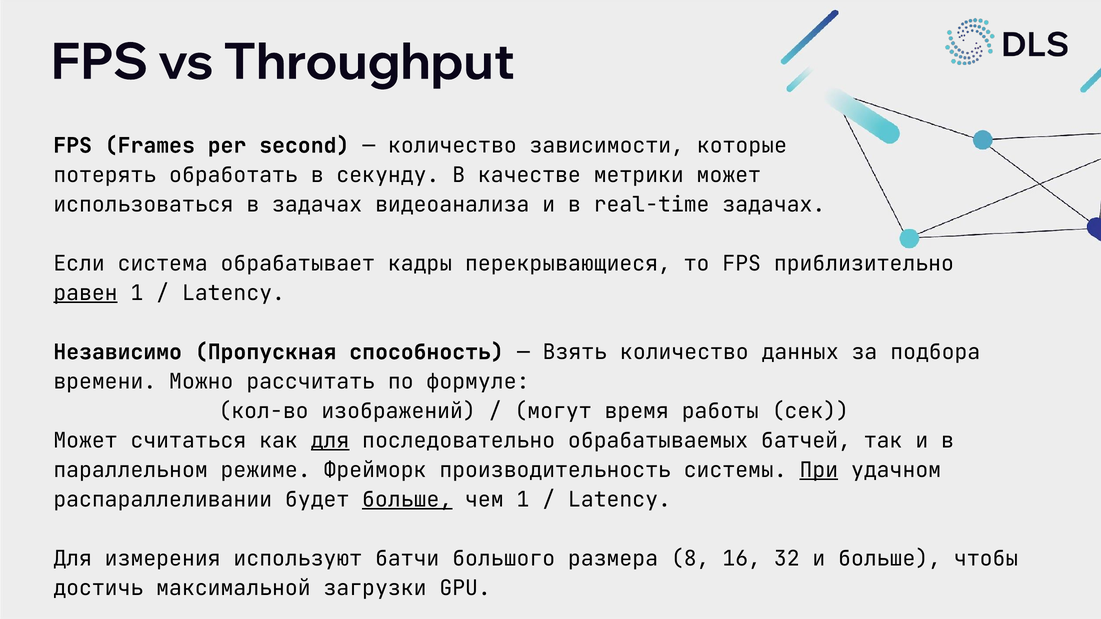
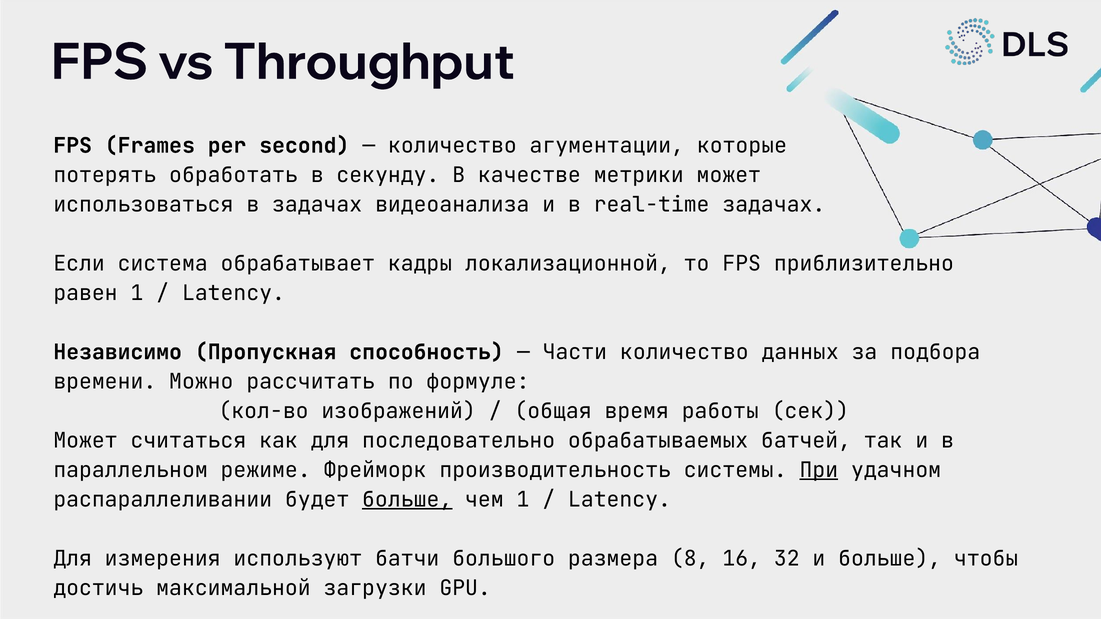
зависимости: зависимости -> агументации
перекрывающиеся: перекрывающиеся -> локализационной
равен underline: present -> none
Взять: Взять -> Части
могут: могут -> общая
для at (330, 441) underline: present -> none
